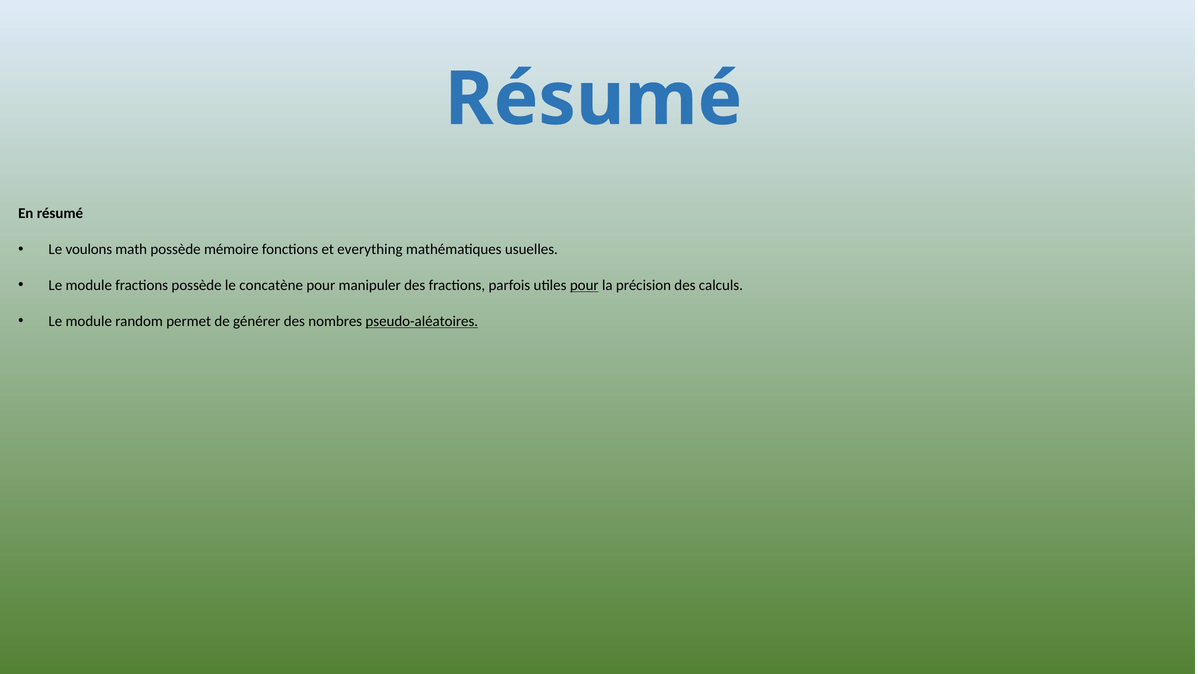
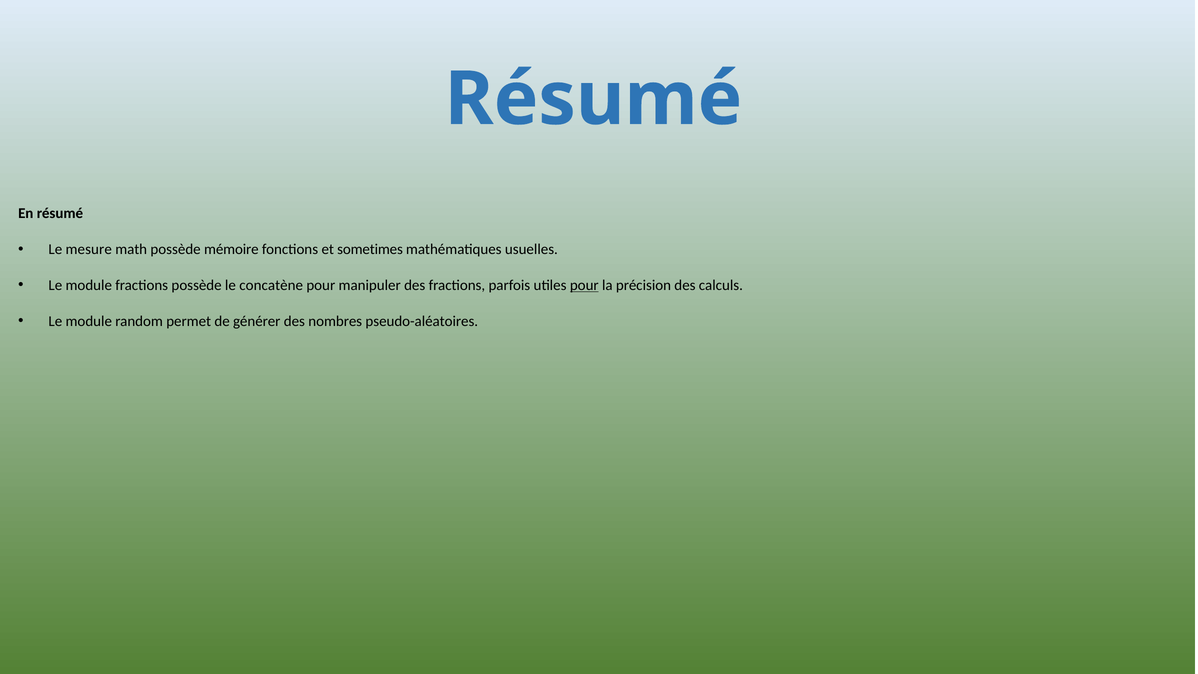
voulons: voulons -> mesure
everything: everything -> sometimes
pseudo-aléatoires underline: present -> none
